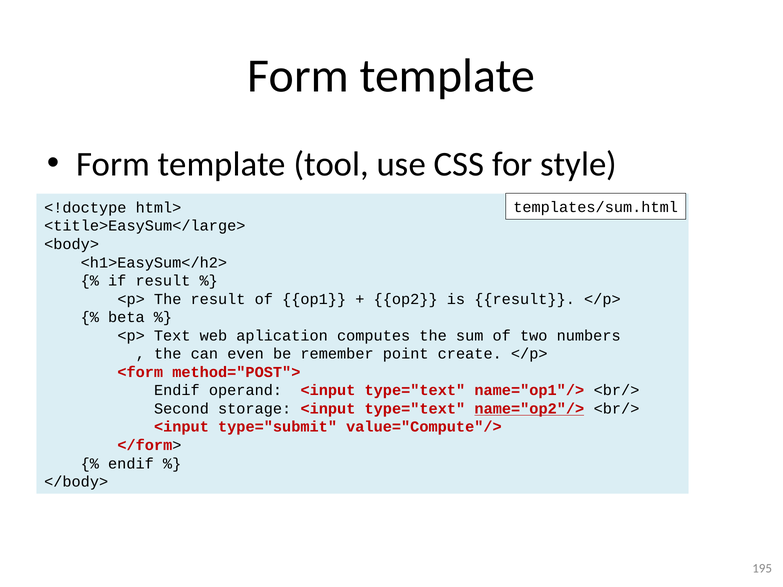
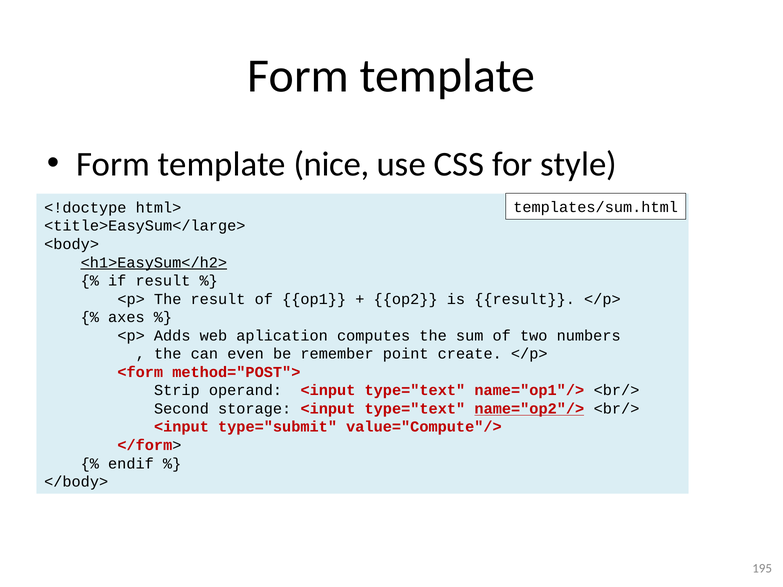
tool: tool -> nice
<h1>EasySum</h2> underline: none -> present
beta: beta -> axes
Text: Text -> Adds
Endif at (177, 391): Endif -> Strip
